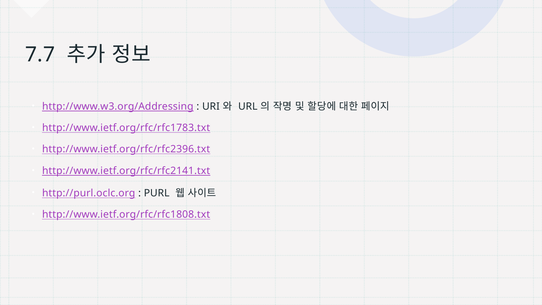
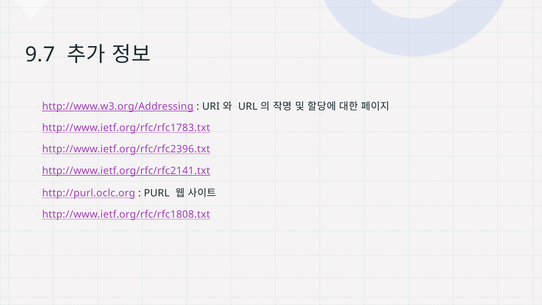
7.7: 7.7 -> 9.7
